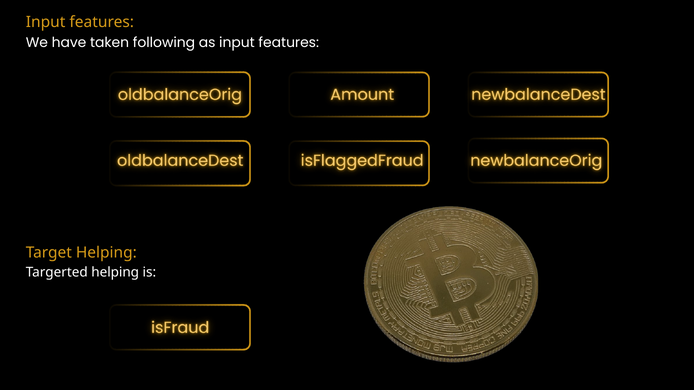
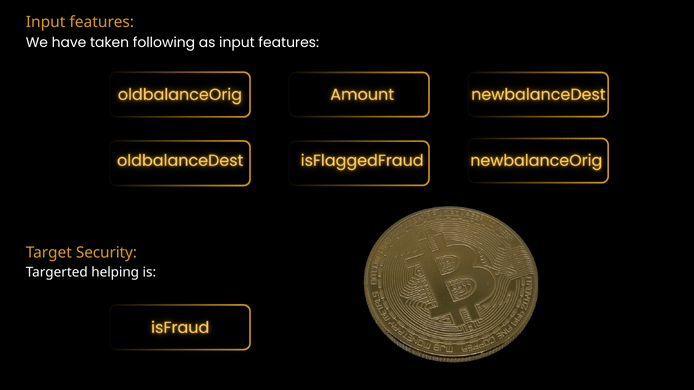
Target Helping: Helping -> Security
